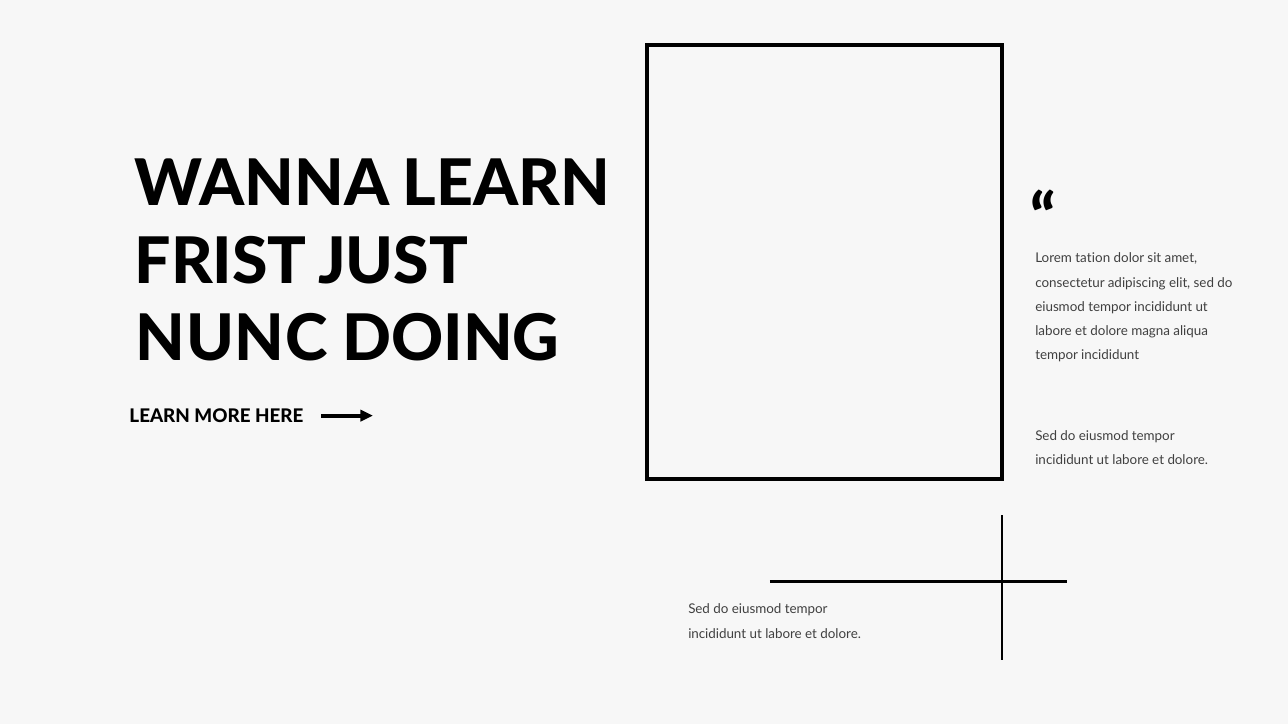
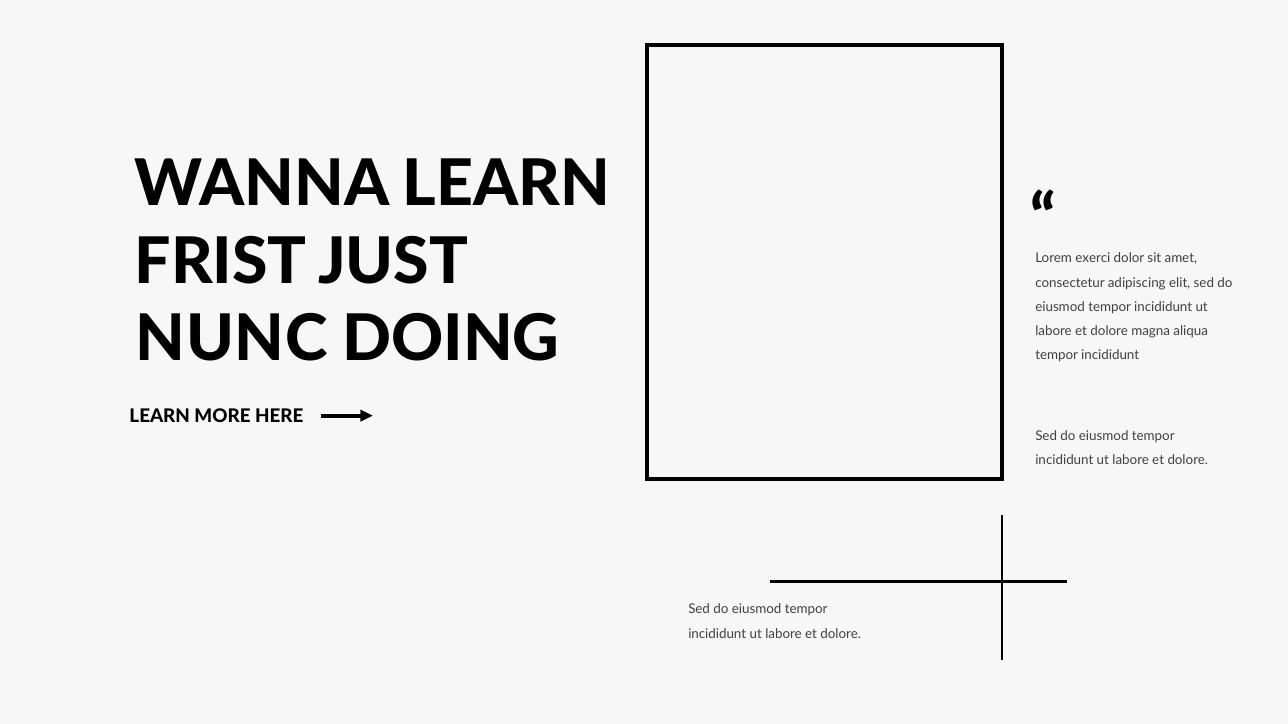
tation: tation -> exerci
